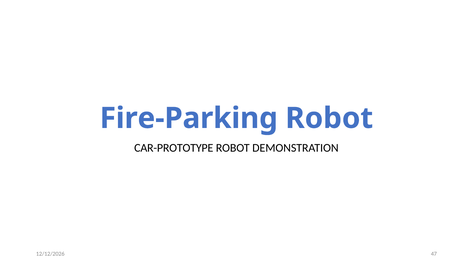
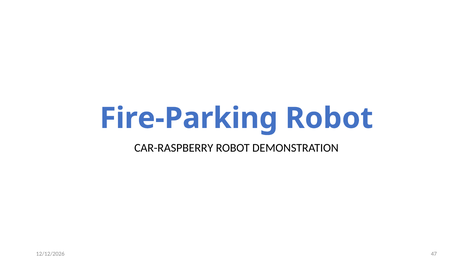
CAR-PROTOTYPE: CAR-PROTOTYPE -> CAR-RASPBERRY
